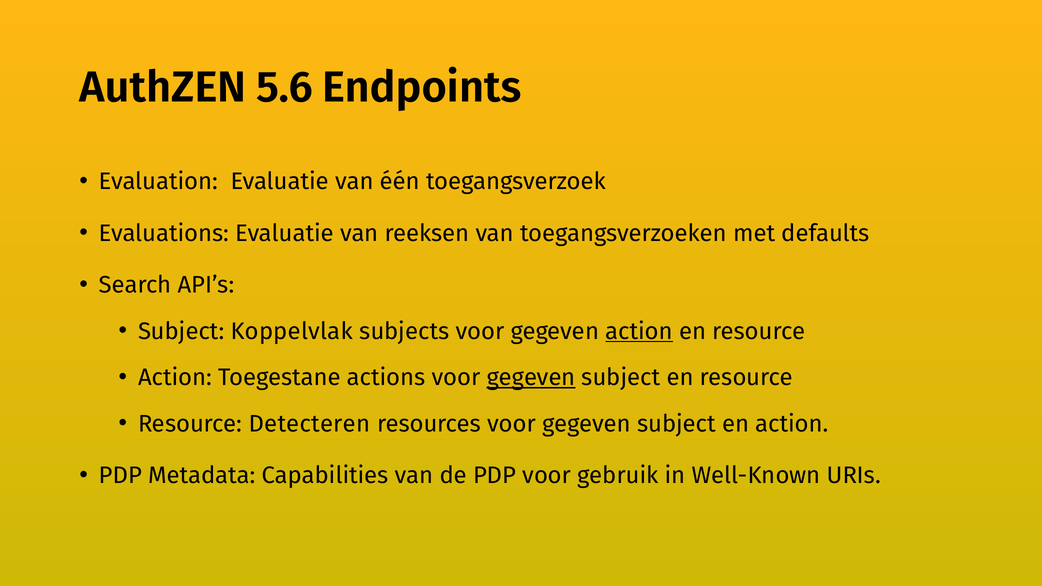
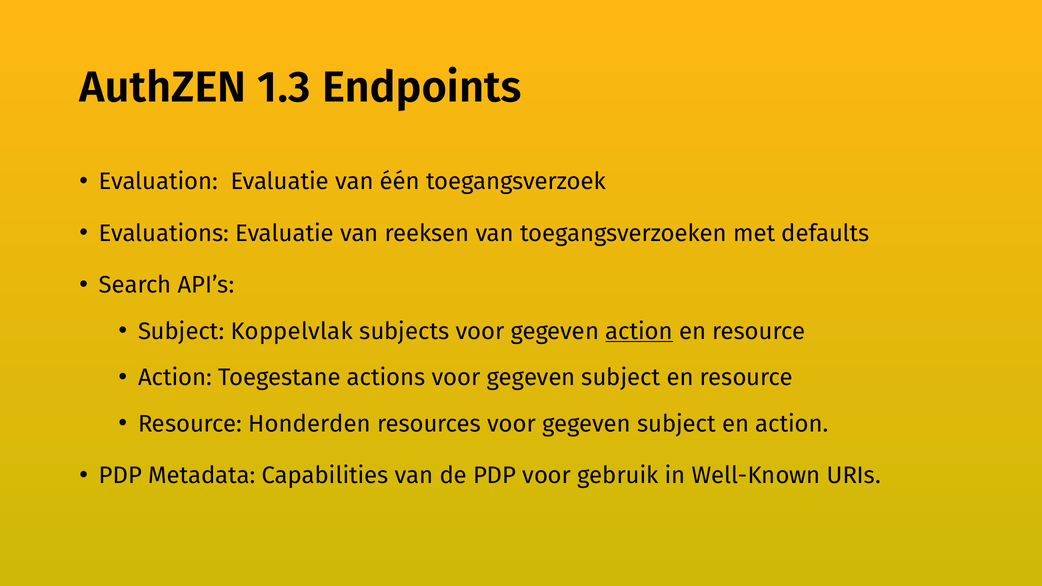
5.6: 5.6 -> 1.3
gegeven at (531, 378) underline: present -> none
Detecteren: Detecteren -> Honderden
